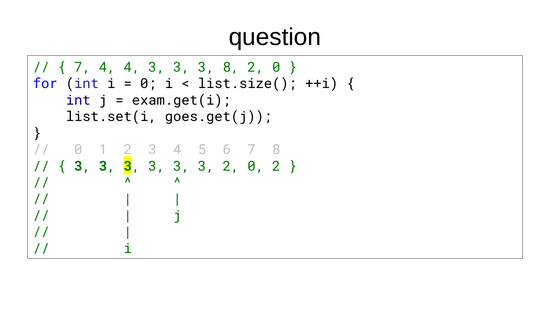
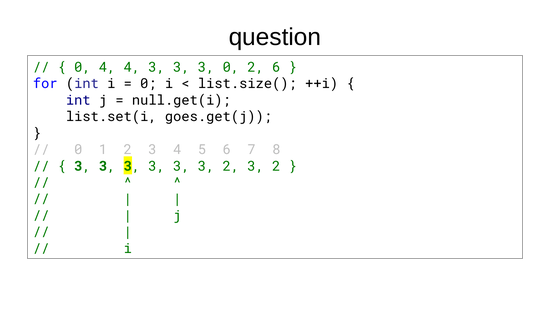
7 at (82, 67): 7 -> 0
3 8: 8 -> 0
0 at (276, 67): 0 -> 6
exam.get(i: exam.get(i -> null.get(i
3 2 0: 0 -> 3
